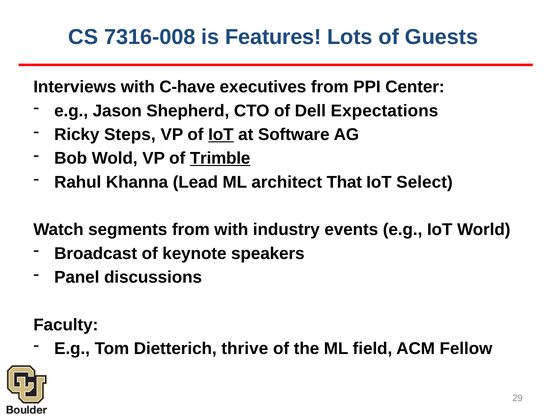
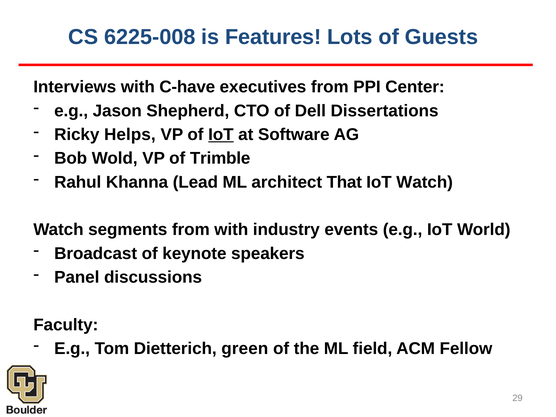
7316-008: 7316-008 -> 6225-008
Expectations: Expectations -> Dissertations
Steps: Steps -> Helps
Trimble underline: present -> none
IoT Select: Select -> Watch
thrive: thrive -> green
